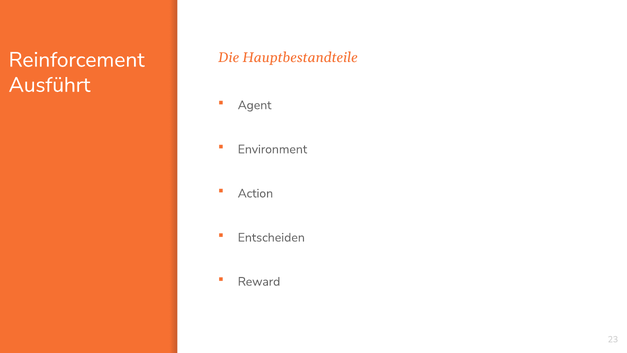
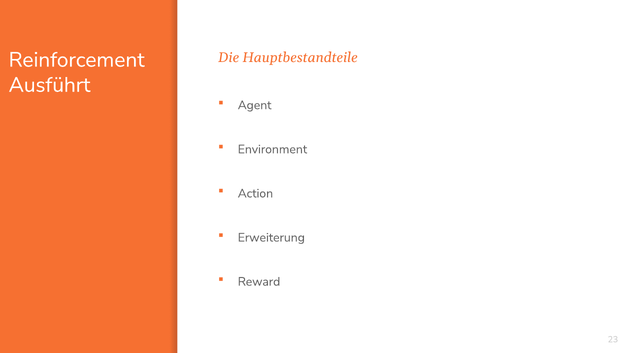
Entscheiden: Entscheiden -> Erweiterung
